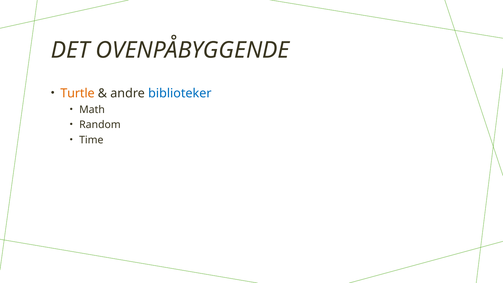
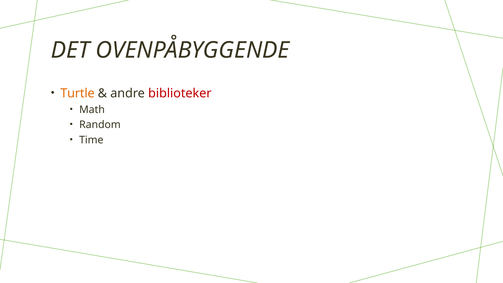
biblioteker colour: blue -> red
